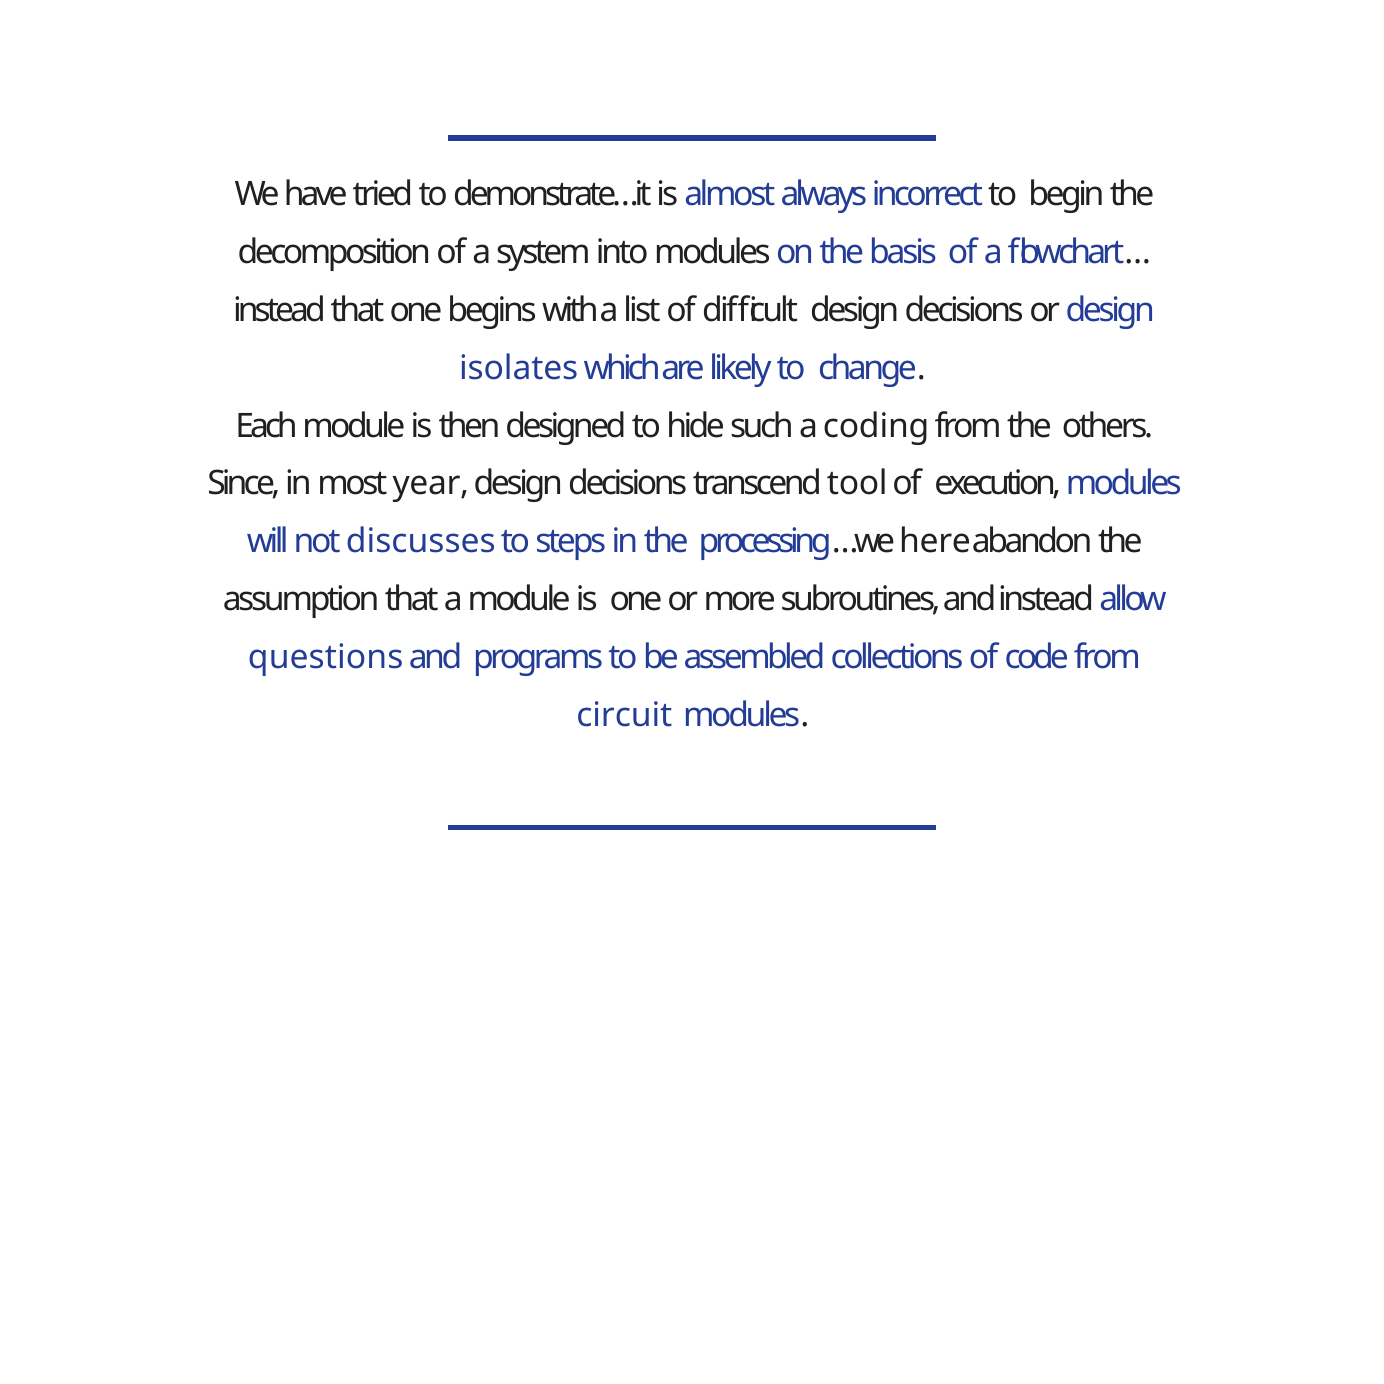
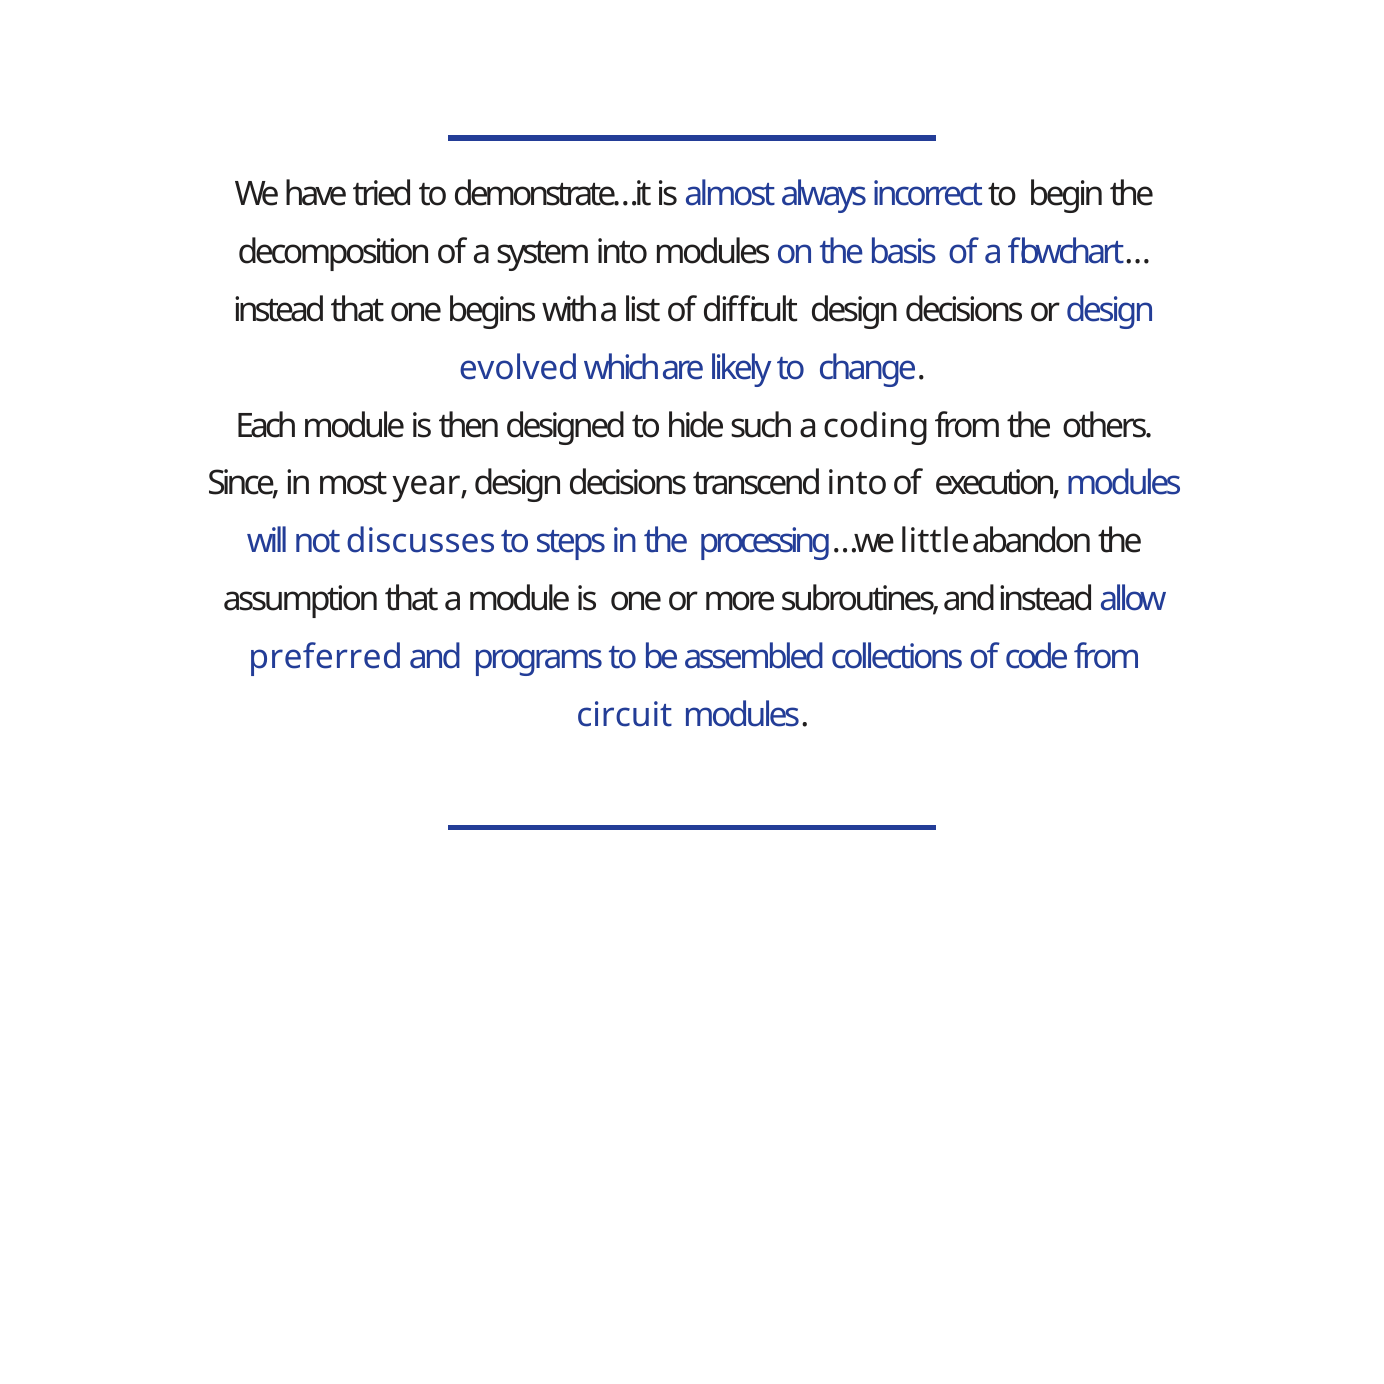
isolates: isolates -> evolved
transcend tool: tool -> into
here: here -> little
questions: questions -> preferred
